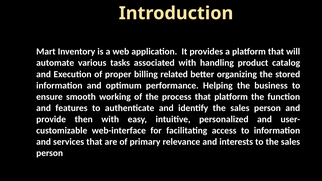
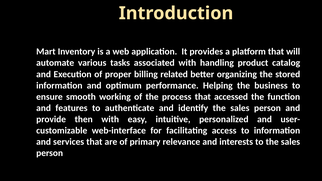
that platform: platform -> accessed
